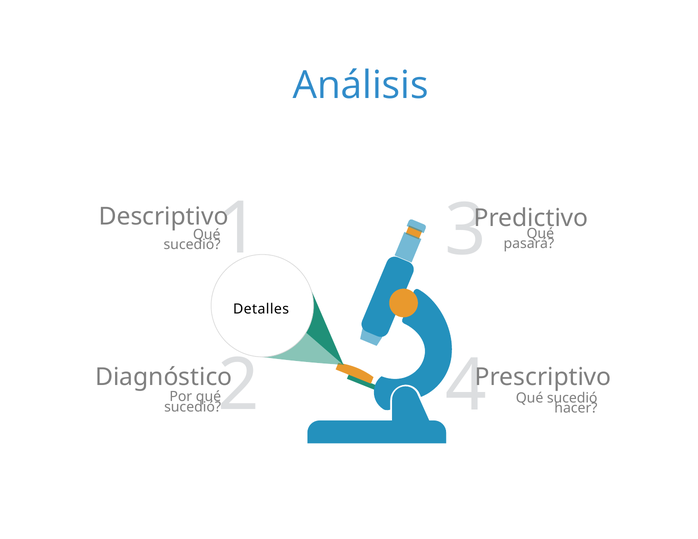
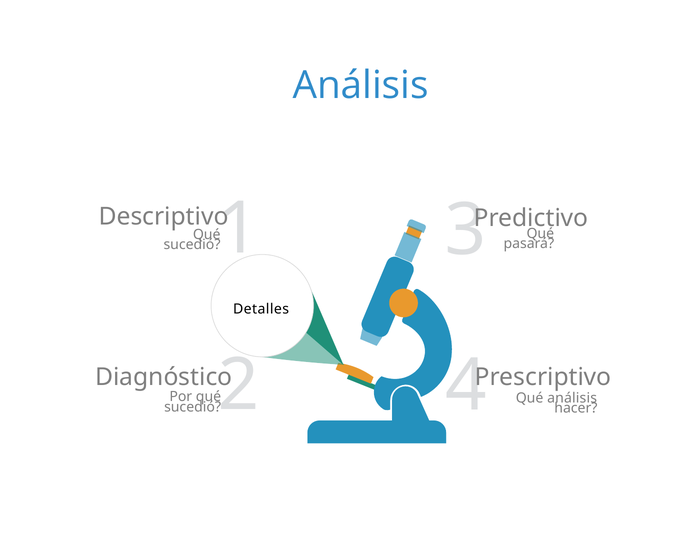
sucedió at (572, 398): sucedió -> análisis
